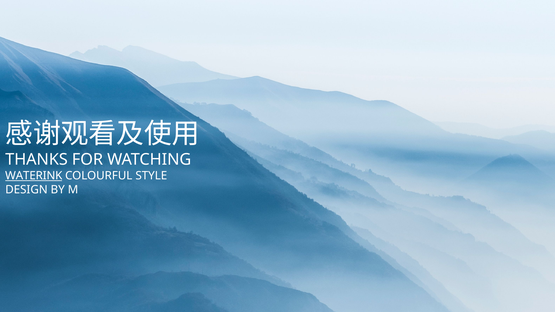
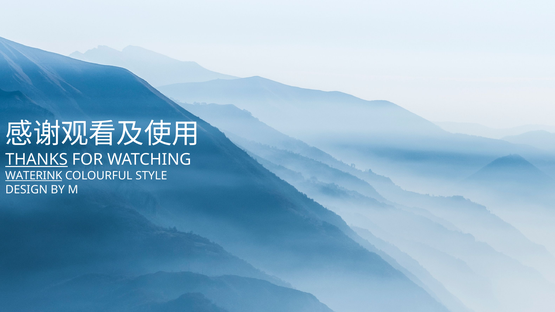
THANKS underline: none -> present
